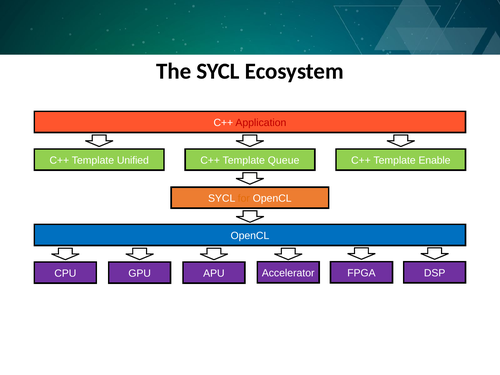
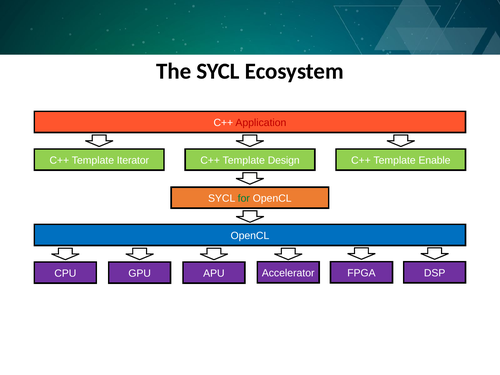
Unified: Unified -> Iterator
Queue: Queue -> Design
for colour: orange -> green
